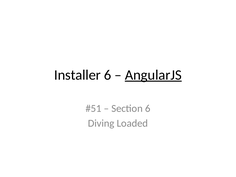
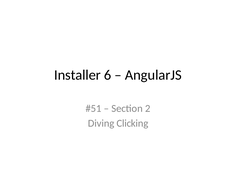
AngularJS underline: present -> none
Section 6: 6 -> 2
Loaded: Loaded -> Clicking
